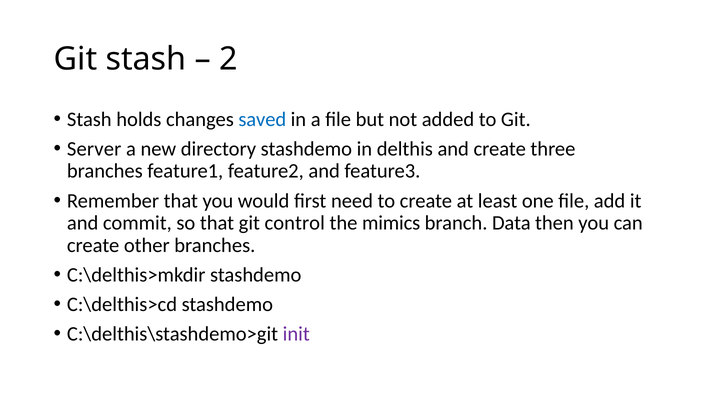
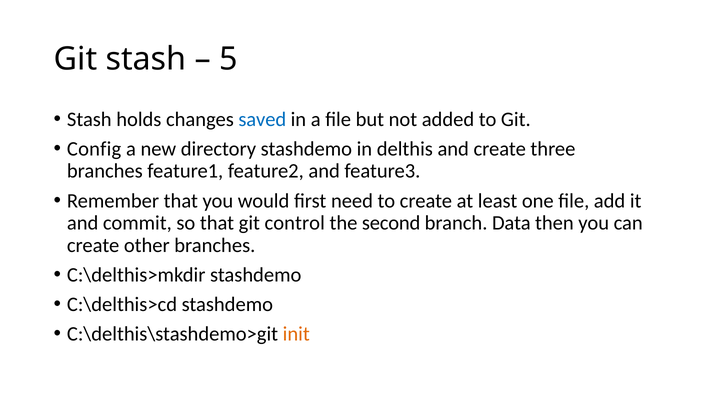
2: 2 -> 5
Server: Server -> Config
mimics: mimics -> second
init colour: purple -> orange
